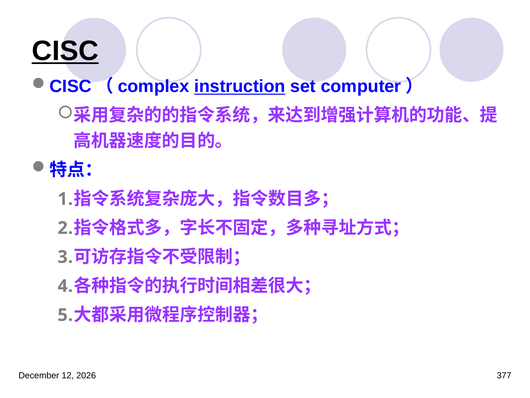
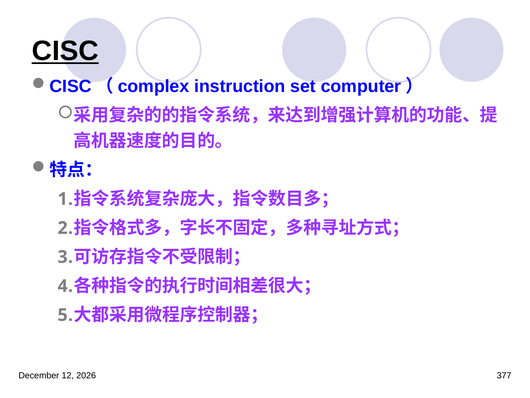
instruction underline: present -> none
